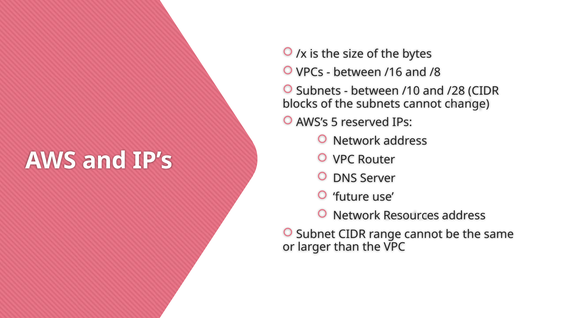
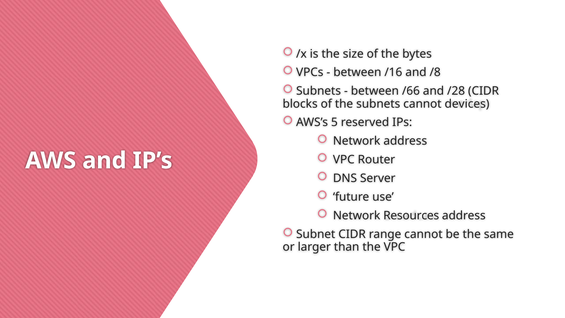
/10: /10 -> /66
change: change -> devices
